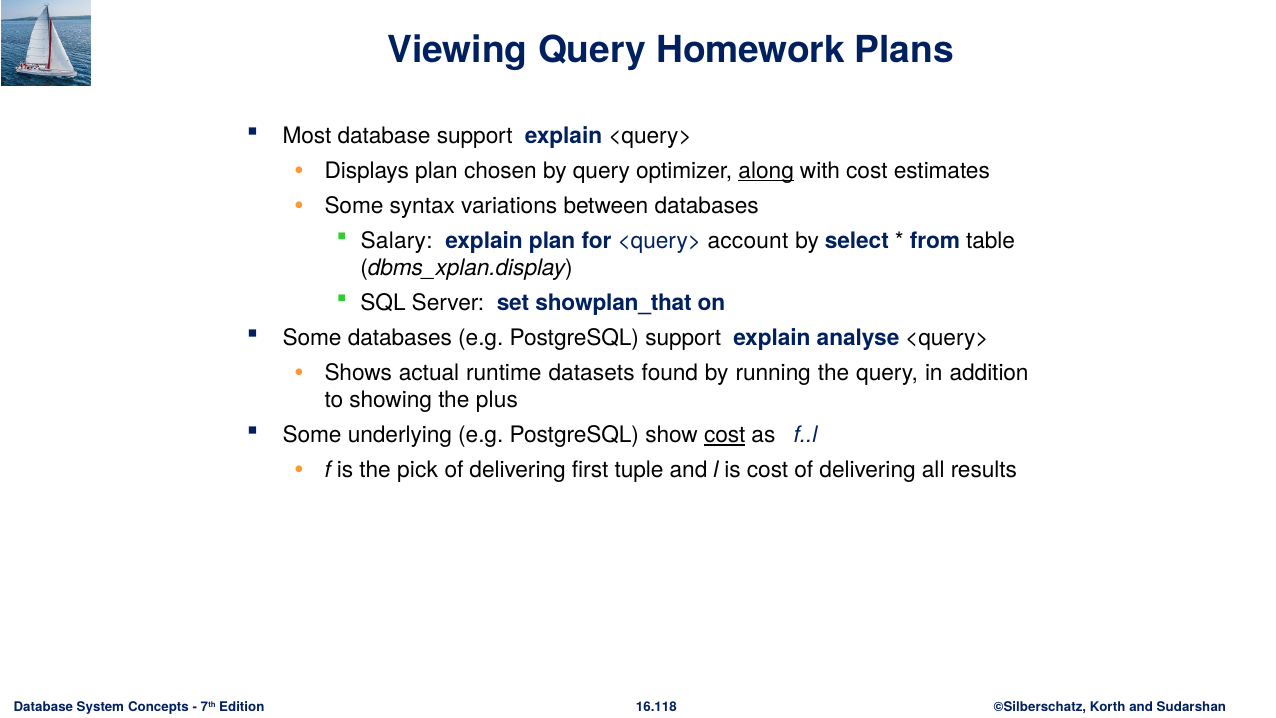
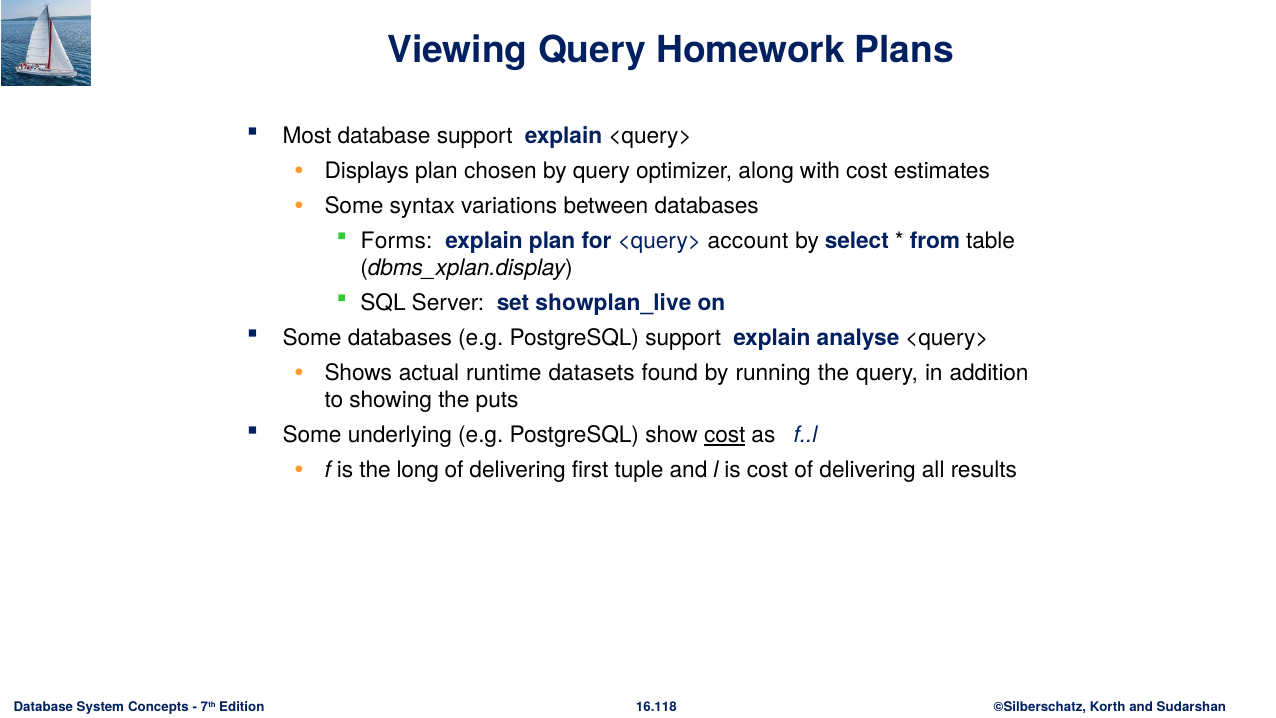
along underline: present -> none
Salary: Salary -> Forms
showplan_that: showplan_that -> showplan_live
plus: plus -> puts
pick: pick -> long
